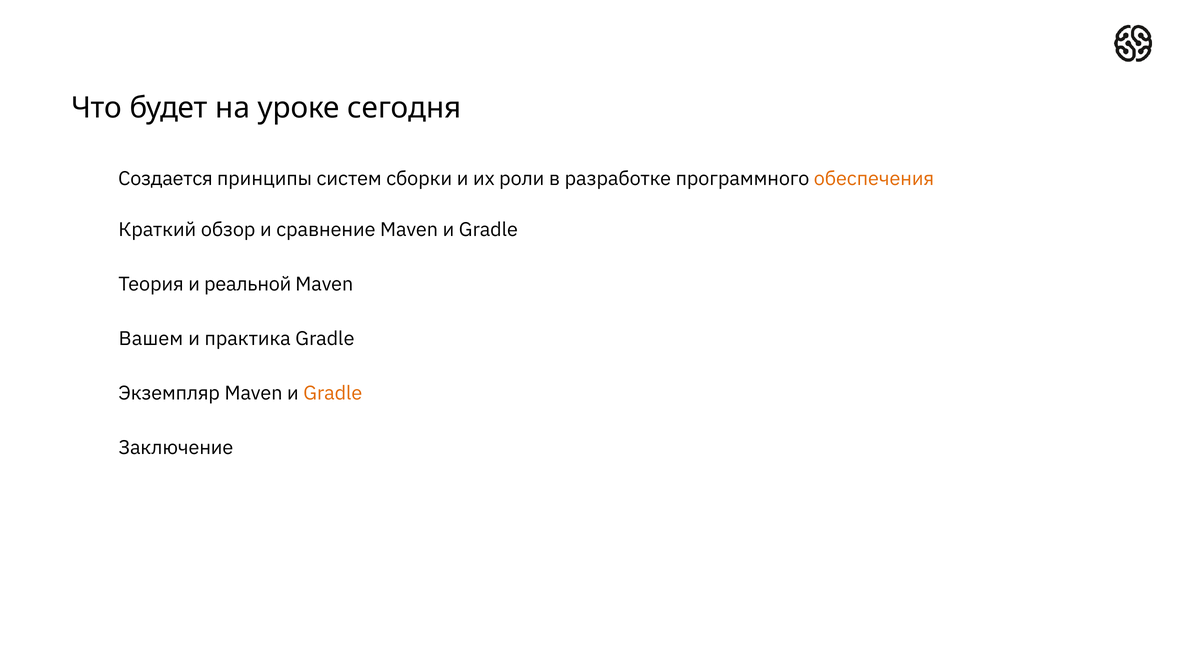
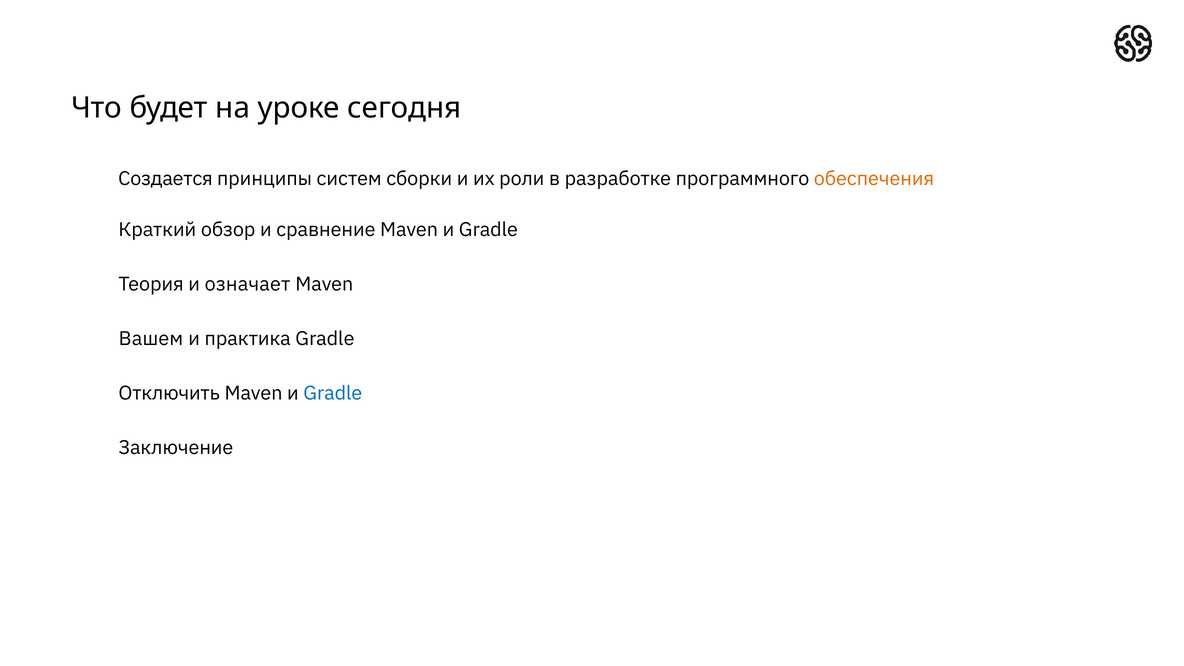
реальной: реальной -> означает
Экземпляр: Экземпляр -> Отключить
Gradle at (333, 393) colour: orange -> blue
